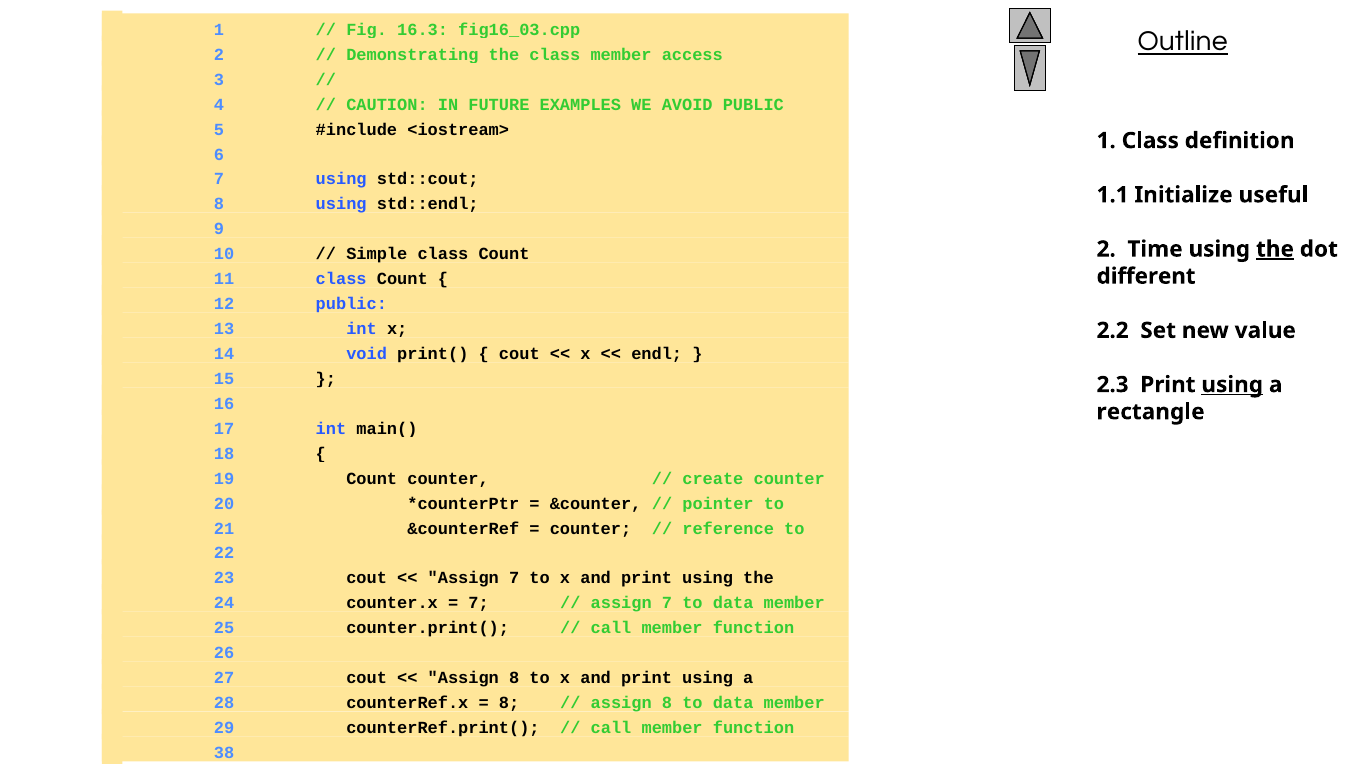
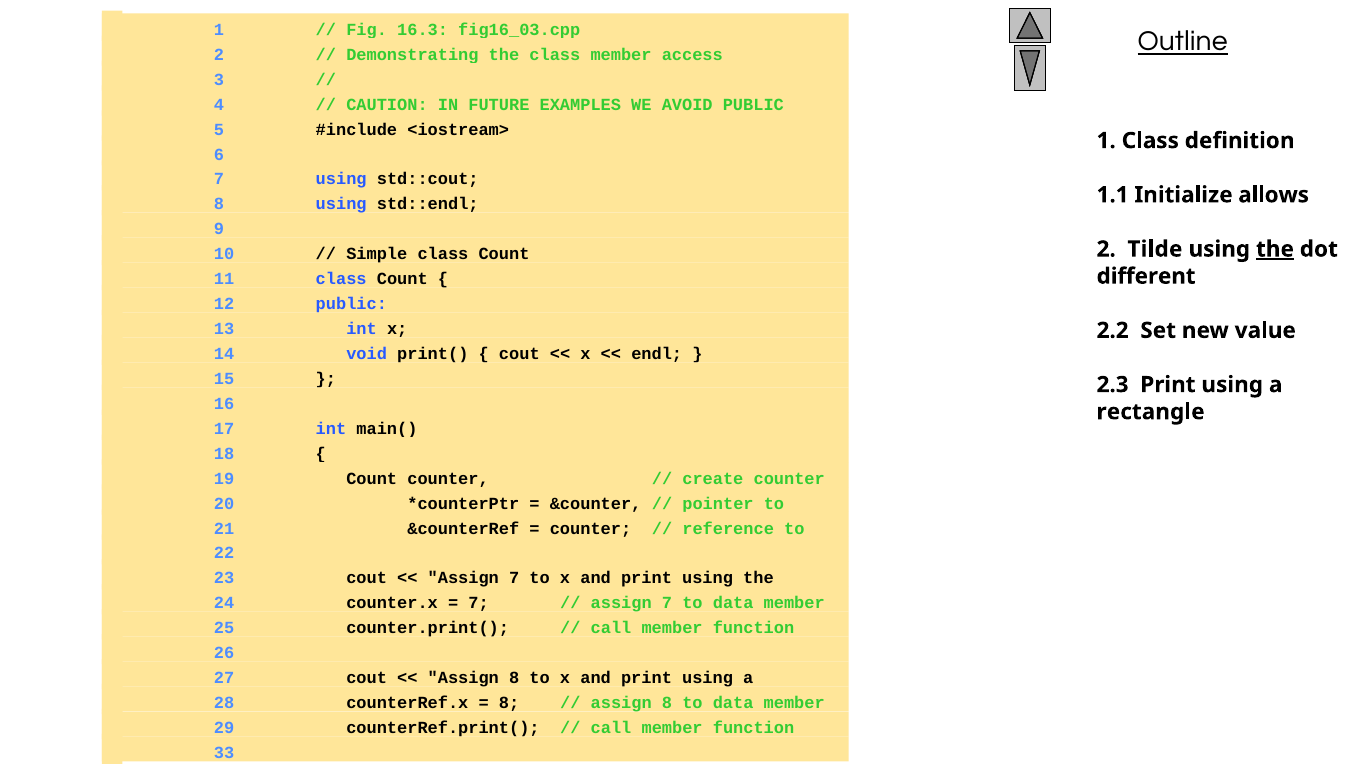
useful: useful -> allows
Time: Time -> Tilde
using at (1232, 385) underline: present -> none
38: 38 -> 33
